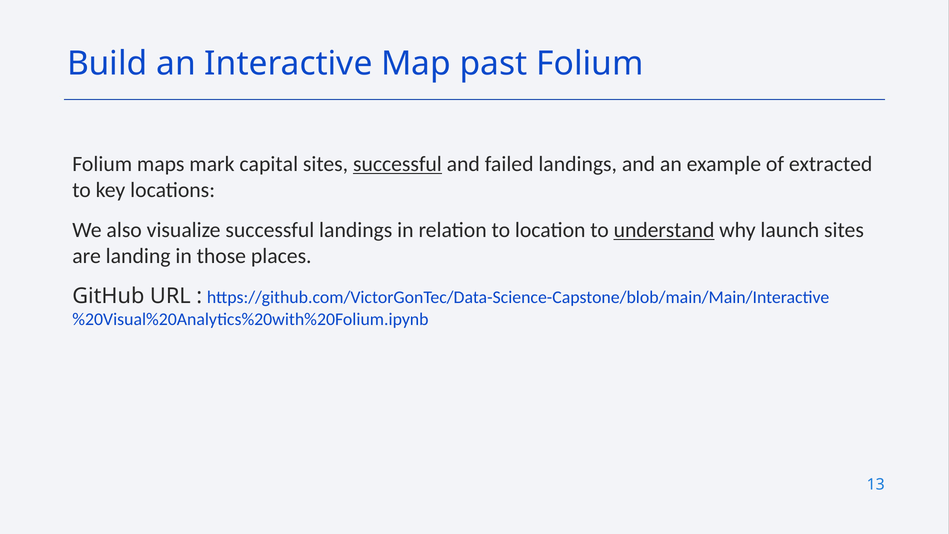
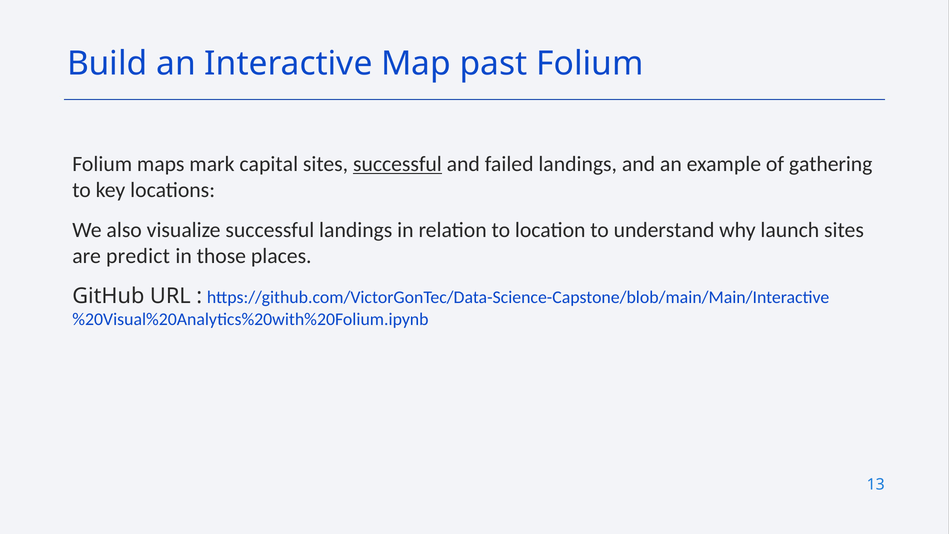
extracted: extracted -> gathering
understand underline: present -> none
landing: landing -> predict
